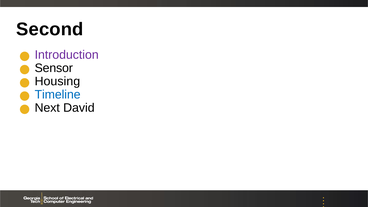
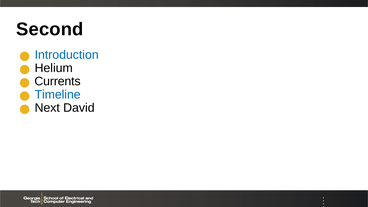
Introduction colour: purple -> blue
Sensor: Sensor -> Helium
Housing: Housing -> Currents
